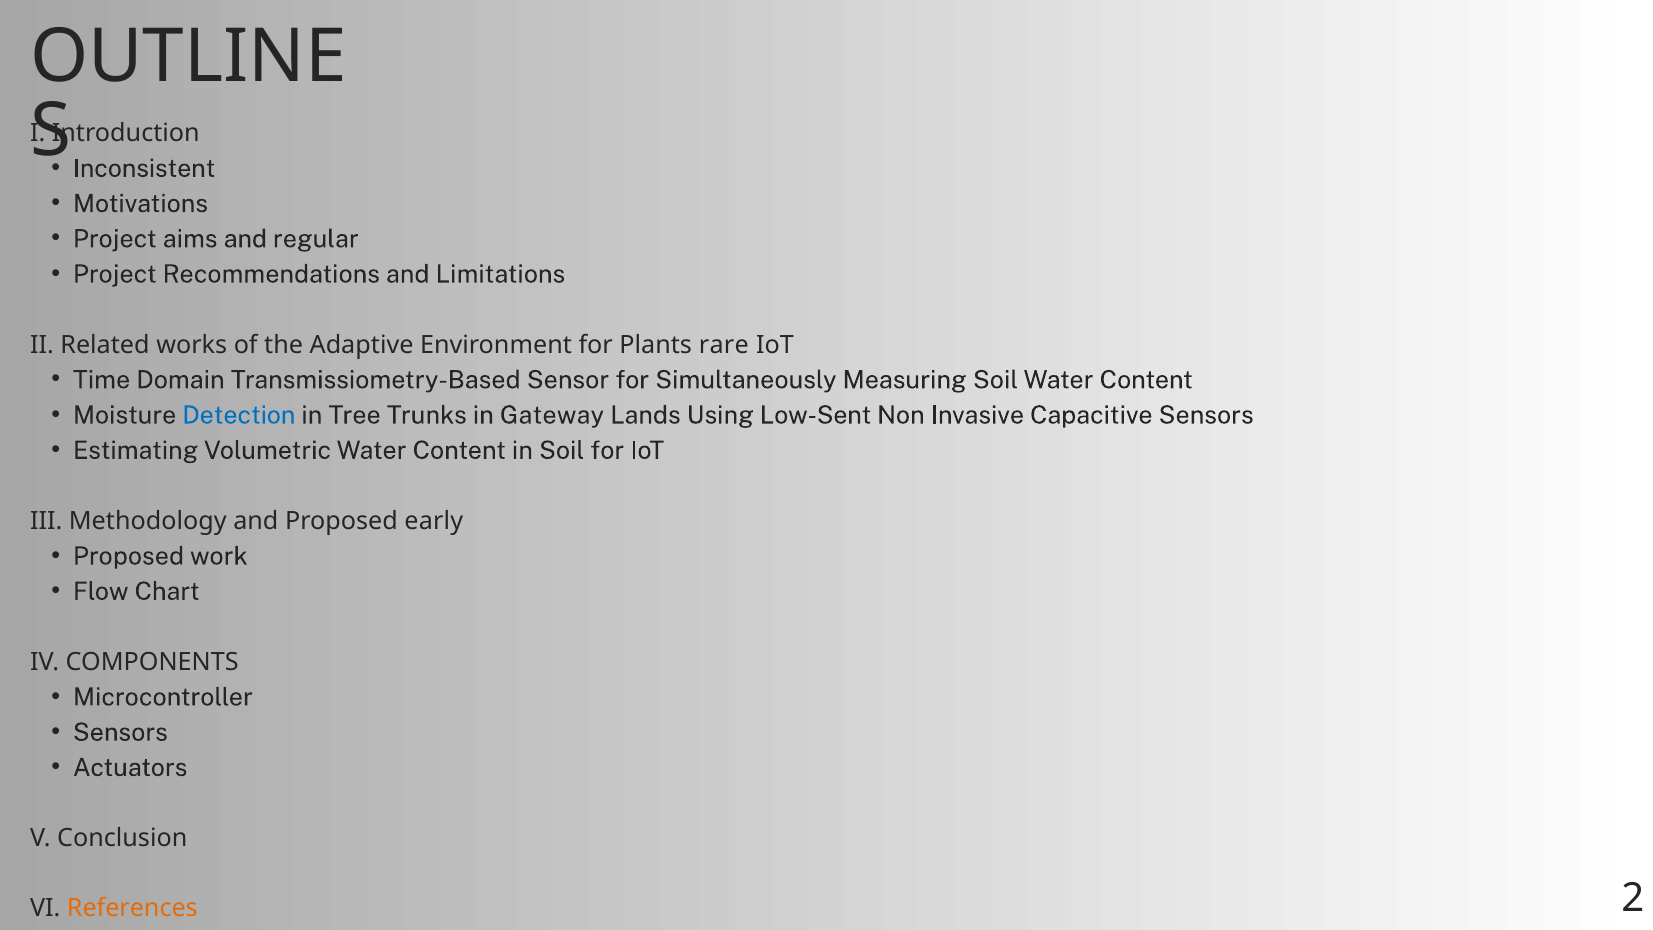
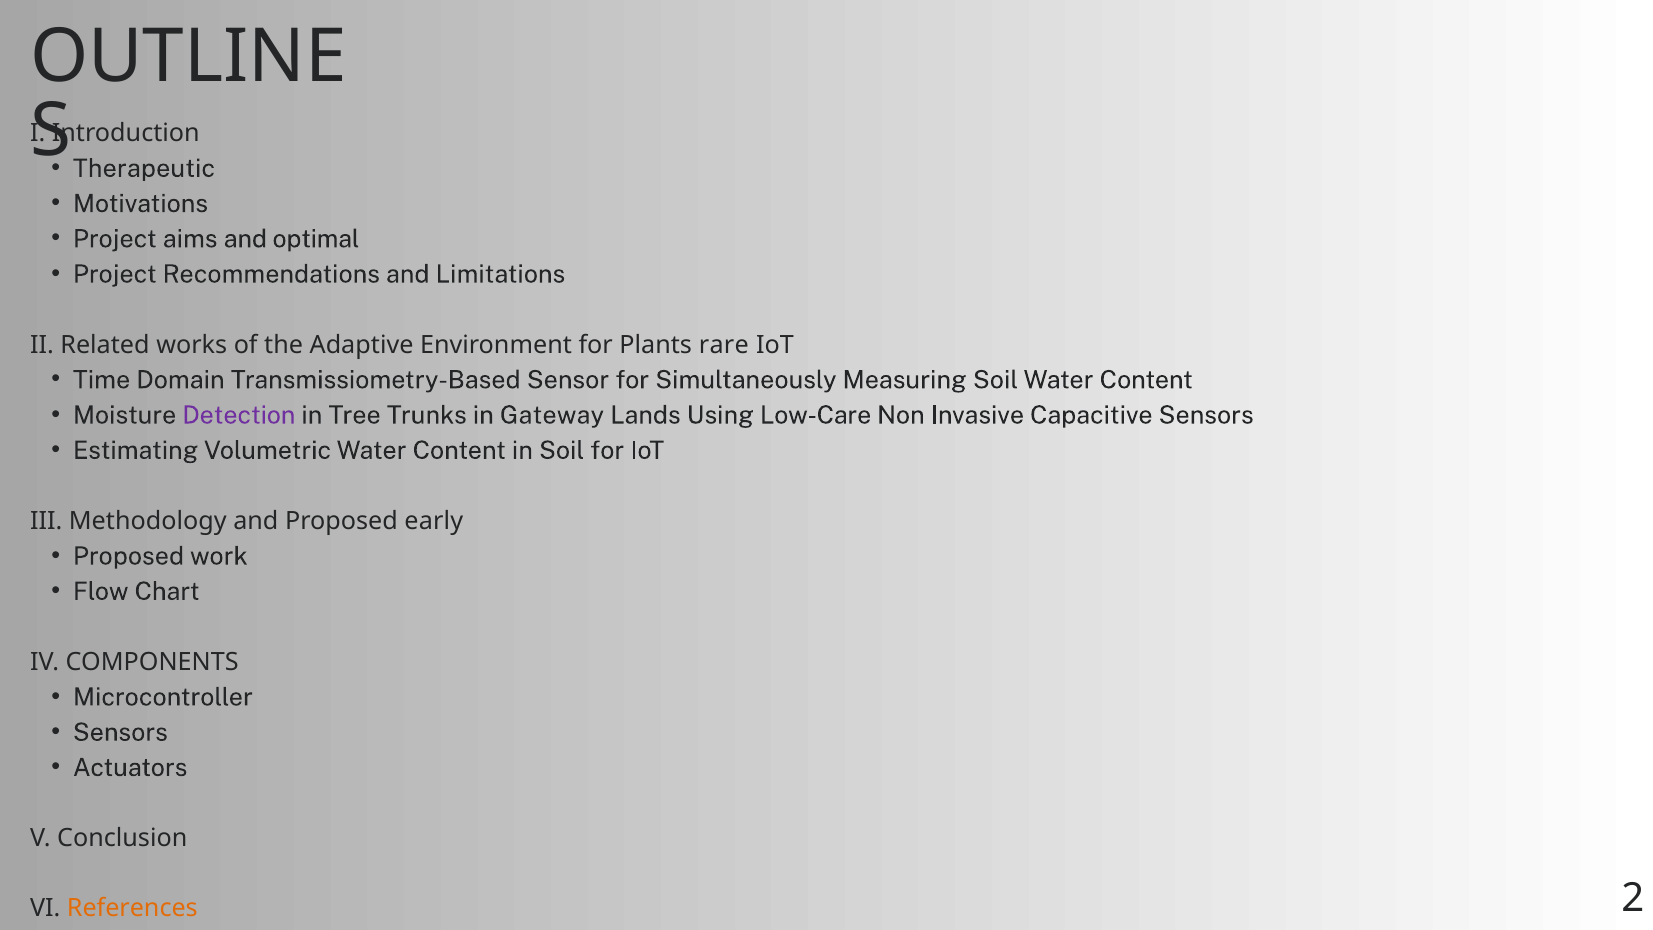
Inconsistent: Inconsistent -> Therapeutic
regular: regular -> optimal
Detection colour: blue -> purple
Low-Sent: Low-Sent -> Low-Care
